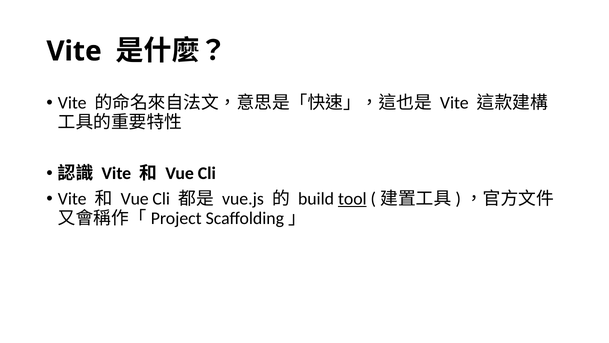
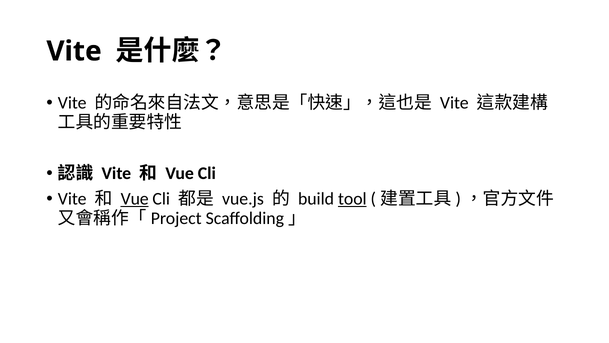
Vue at (135, 199) underline: none -> present
